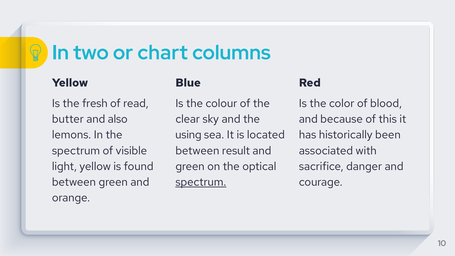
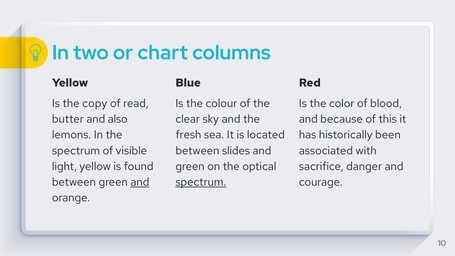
fresh: fresh -> copy
using: using -> fresh
result: result -> slides
and at (140, 182) underline: none -> present
